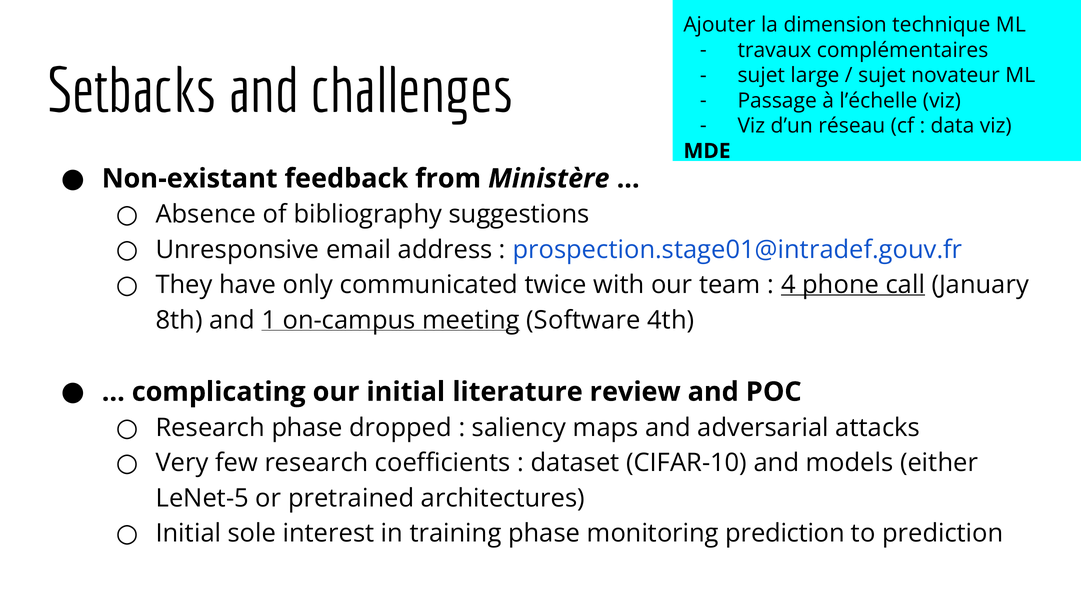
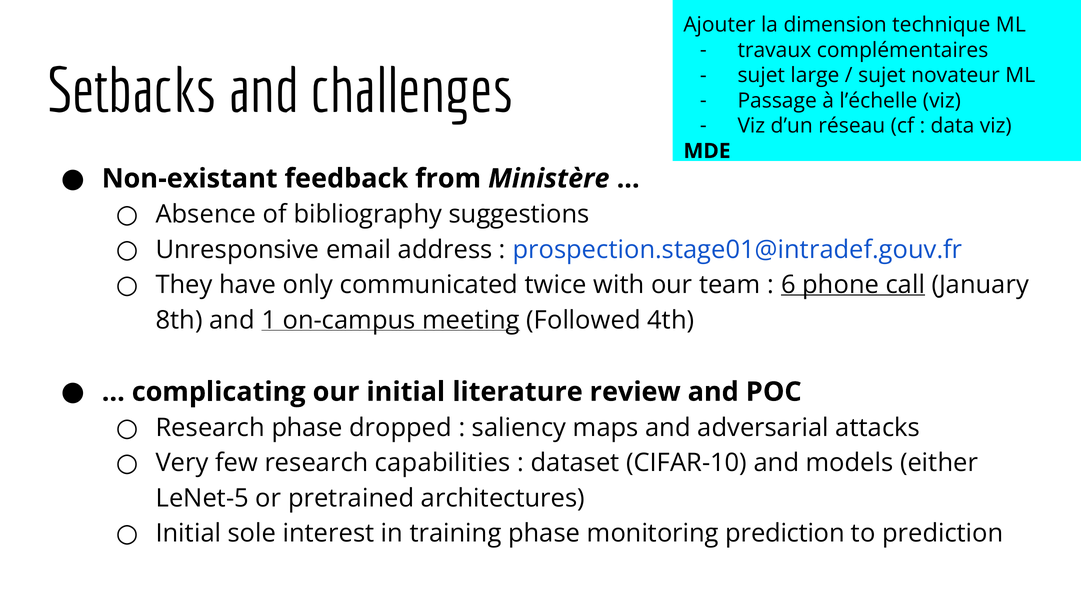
4: 4 -> 6
Software: Software -> Followed
coefficients: coefficients -> capabilities
